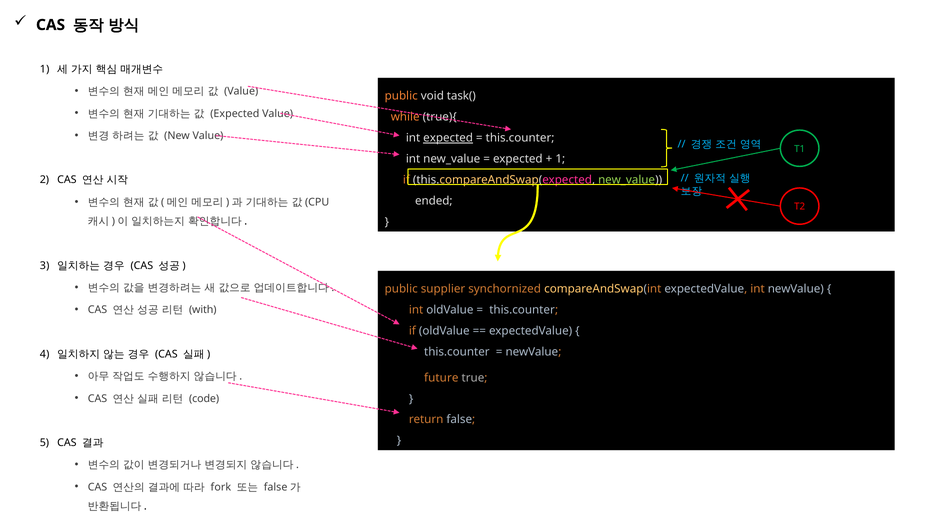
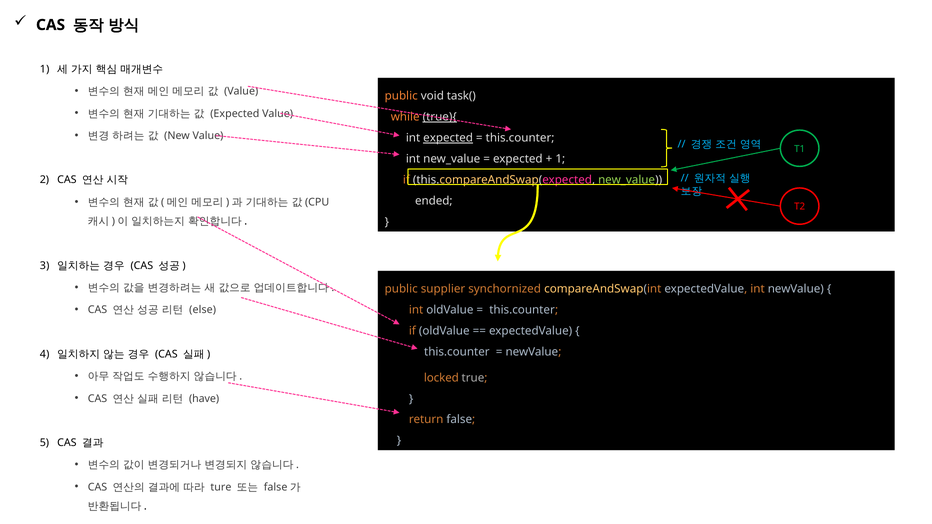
true){ underline: none -> present
with: with -> else
future: future -> locked
code: code -> have
fork: fork -> ture
